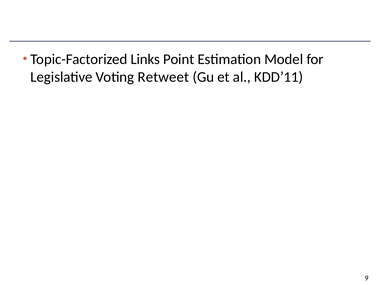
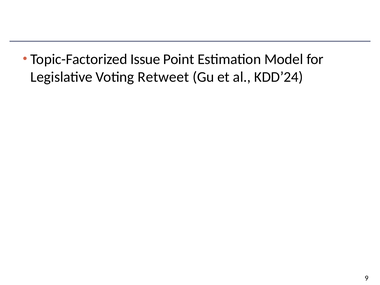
Links: Links -> Issue
KDD’11: KDD’11 -> KDD’24
